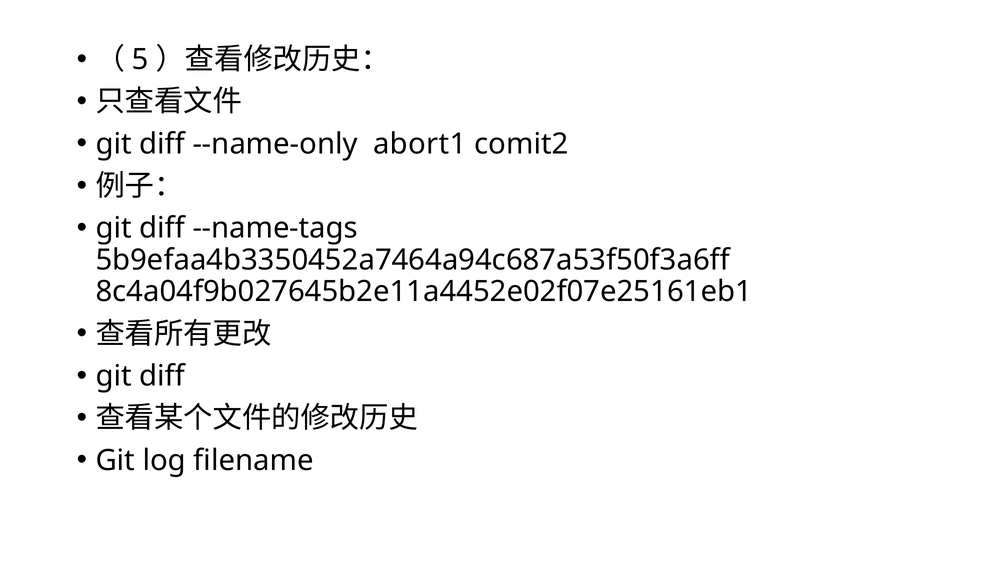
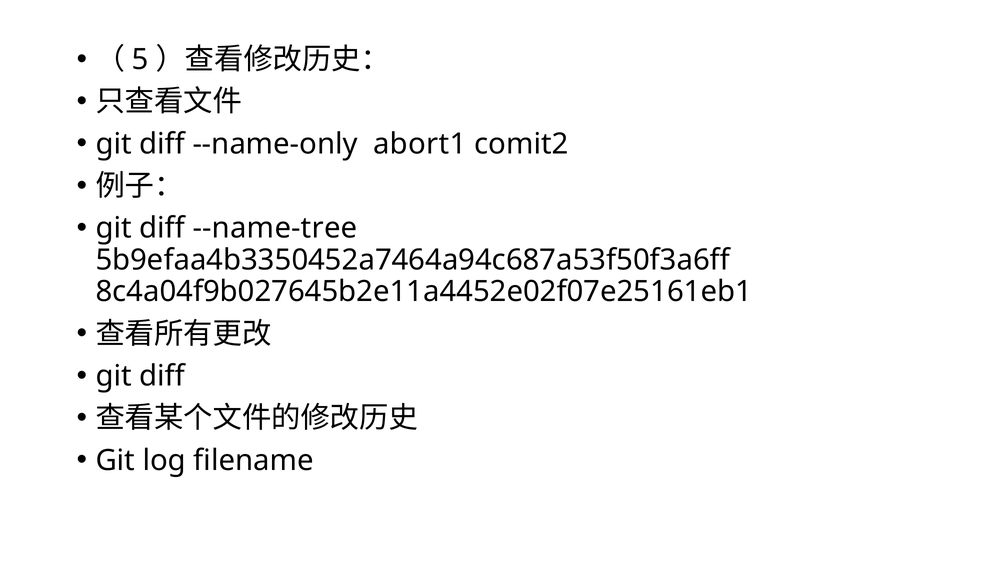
--name-tags: --name-tags -> --name-tree
